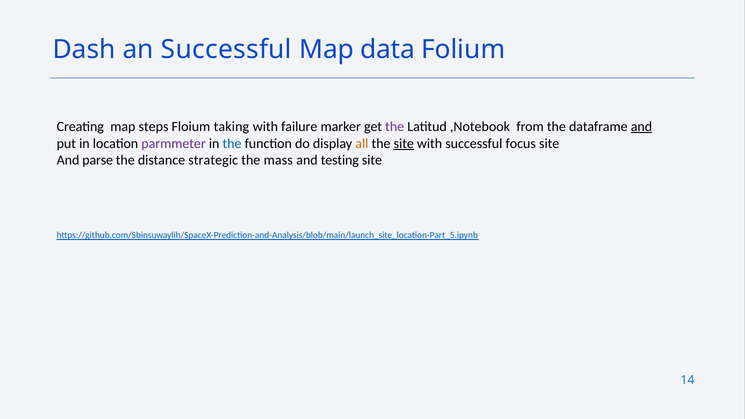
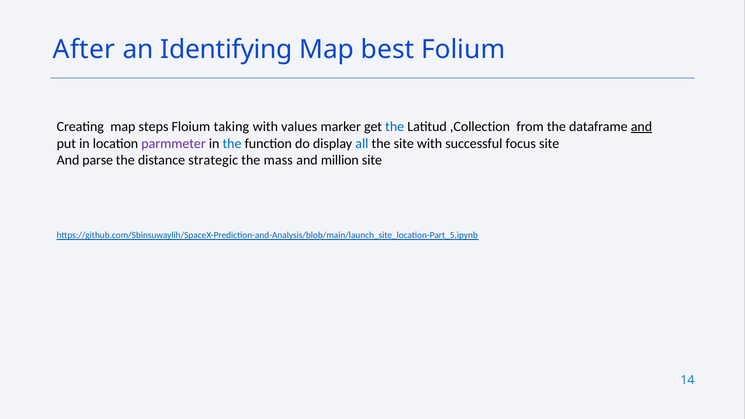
Dash: Dash -> After
an Successful: Successful -> Identifying
data: data -> best
failure: failure -> values
the at (395, 127) colour: purple -> blue
,Notebook: ,Notebook -> ,Collection
all colour: orange -> blue
site at (404, 143) underline: present -> none
testing: testing -> million
